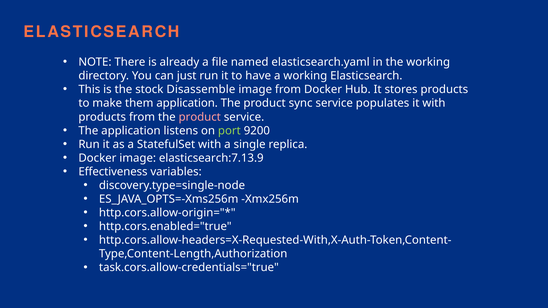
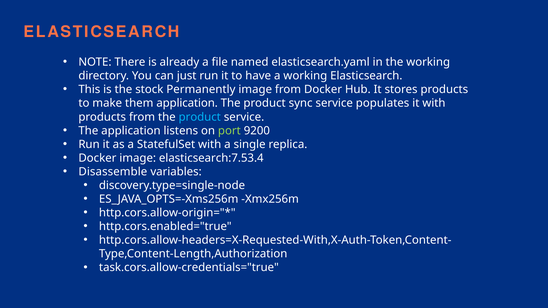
Disassemble: Disassemble -> Permanently
product at (200, 117) colour: pink -> light blue
elasticsearch:7.13.9: elasticsearch:7.13.9 -> elasticsearch:7.53.4
Effectiveness: Effectiveness -> Disassemble
